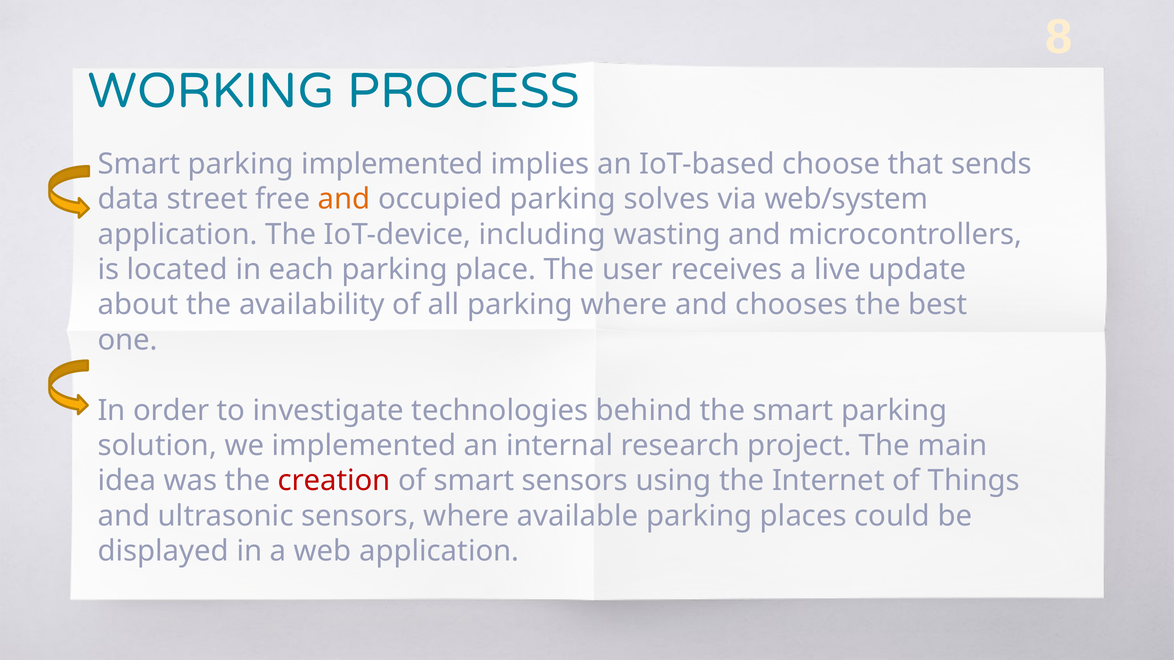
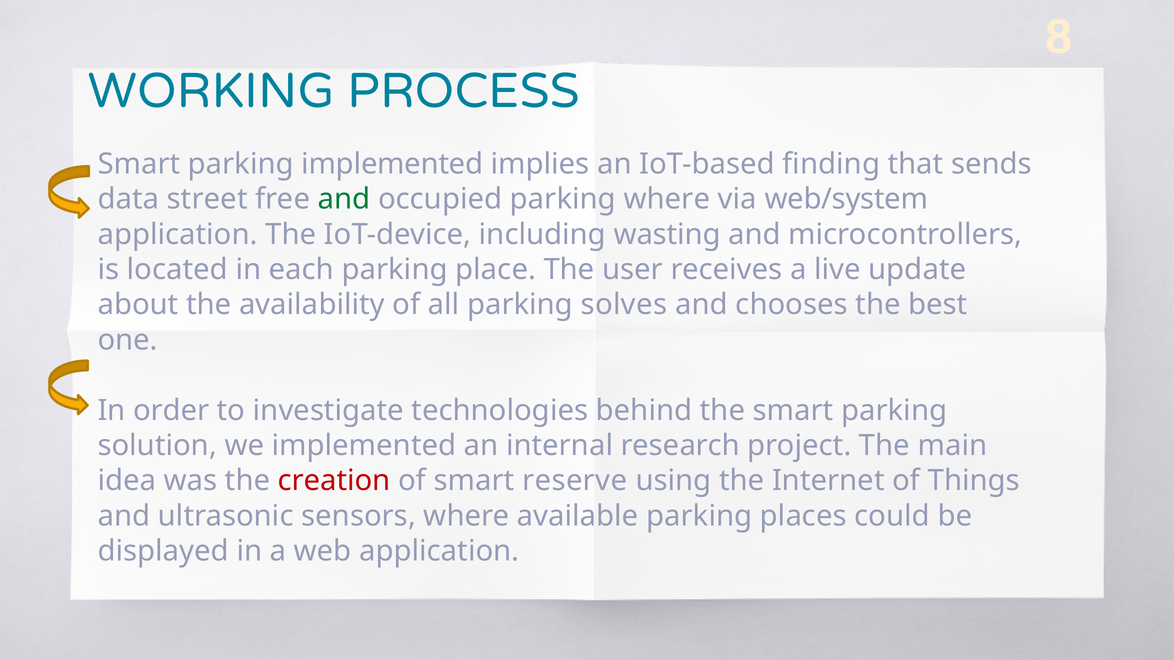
choose: choose -> finding
and at (344, 199) colour: orange -> green
parking solves: solves -> where
parking where: where -> solves
smart sensors: sensors -> reserve
